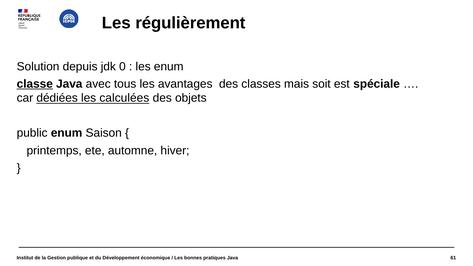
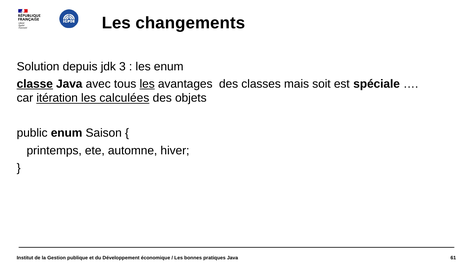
régulièrement: régulièrement -> changements
0: 0 -> 3
les at (147, 84) underline: none -> present
dédiées: dédiées -> itération
